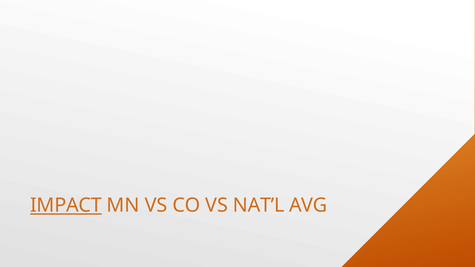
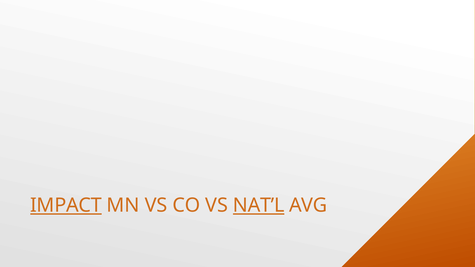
NAT’L underline: none -> present
